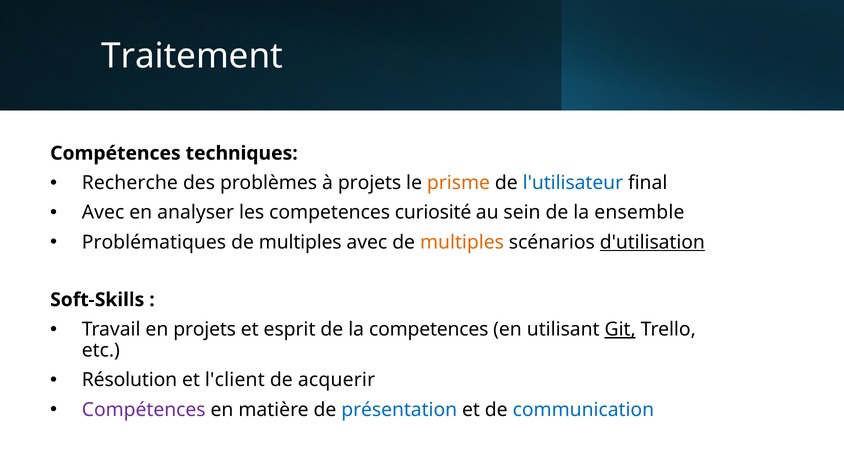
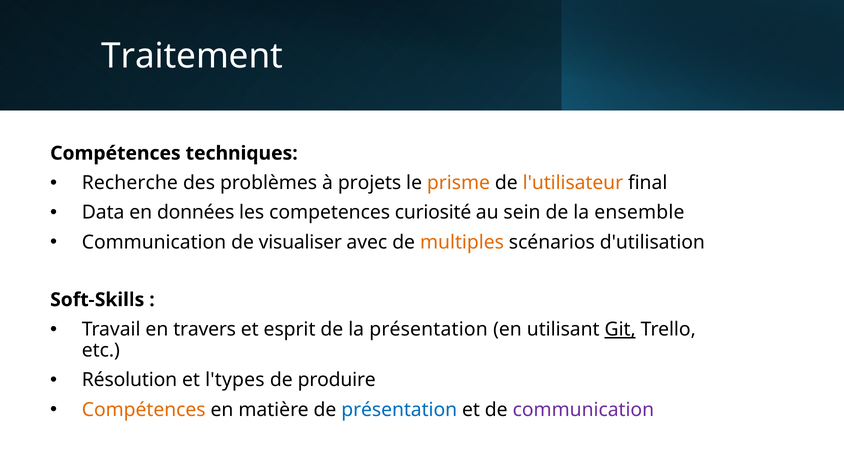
l'utilisateur colour: blue -> orange
Avec at (103, 212): Avec -> Data
analyser: analyser -> données
Problématiques at (154, 242): Problématiques -> Communication
multiples at (300, 242): multiples -> visualiser
d'utilisation underline: present -> none
en projets: projets -> travers
la competences: competences -> présentation
l'client: l'client -> l'types
acquerir: acquerir -> produire
Compétences at (144, 409) colour: purple -> orange
communication at (583, 409) colour: blue -> purple
